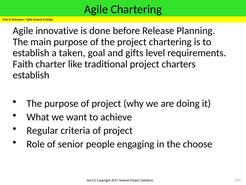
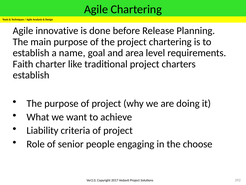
taken: taken -> name
gifts: gifts -> area
Regular: Regular -> Liability
